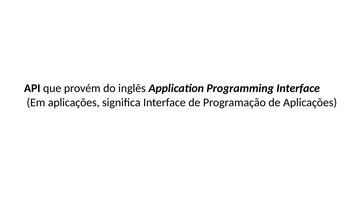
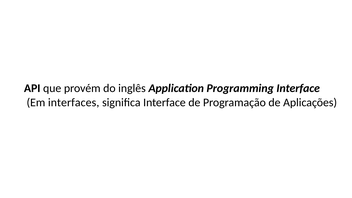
Em aplicações: aplicações -> interfaces
